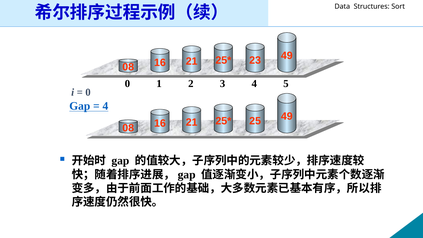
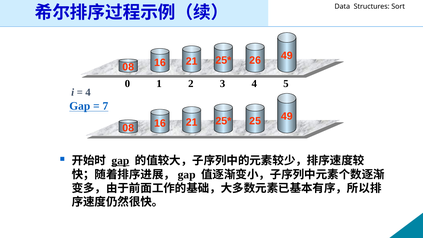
23: 23 -> 26
0 at (88, 92): 0 -> 4
4 at (105, 106): 4 -> 7
gap at (120, 161) underline: none -> present
